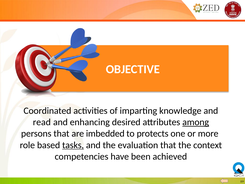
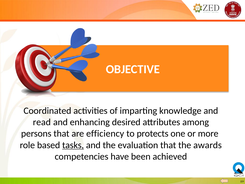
among underline: present -> none
imbedded: imbedded -> efficiency
context: context -> awards
